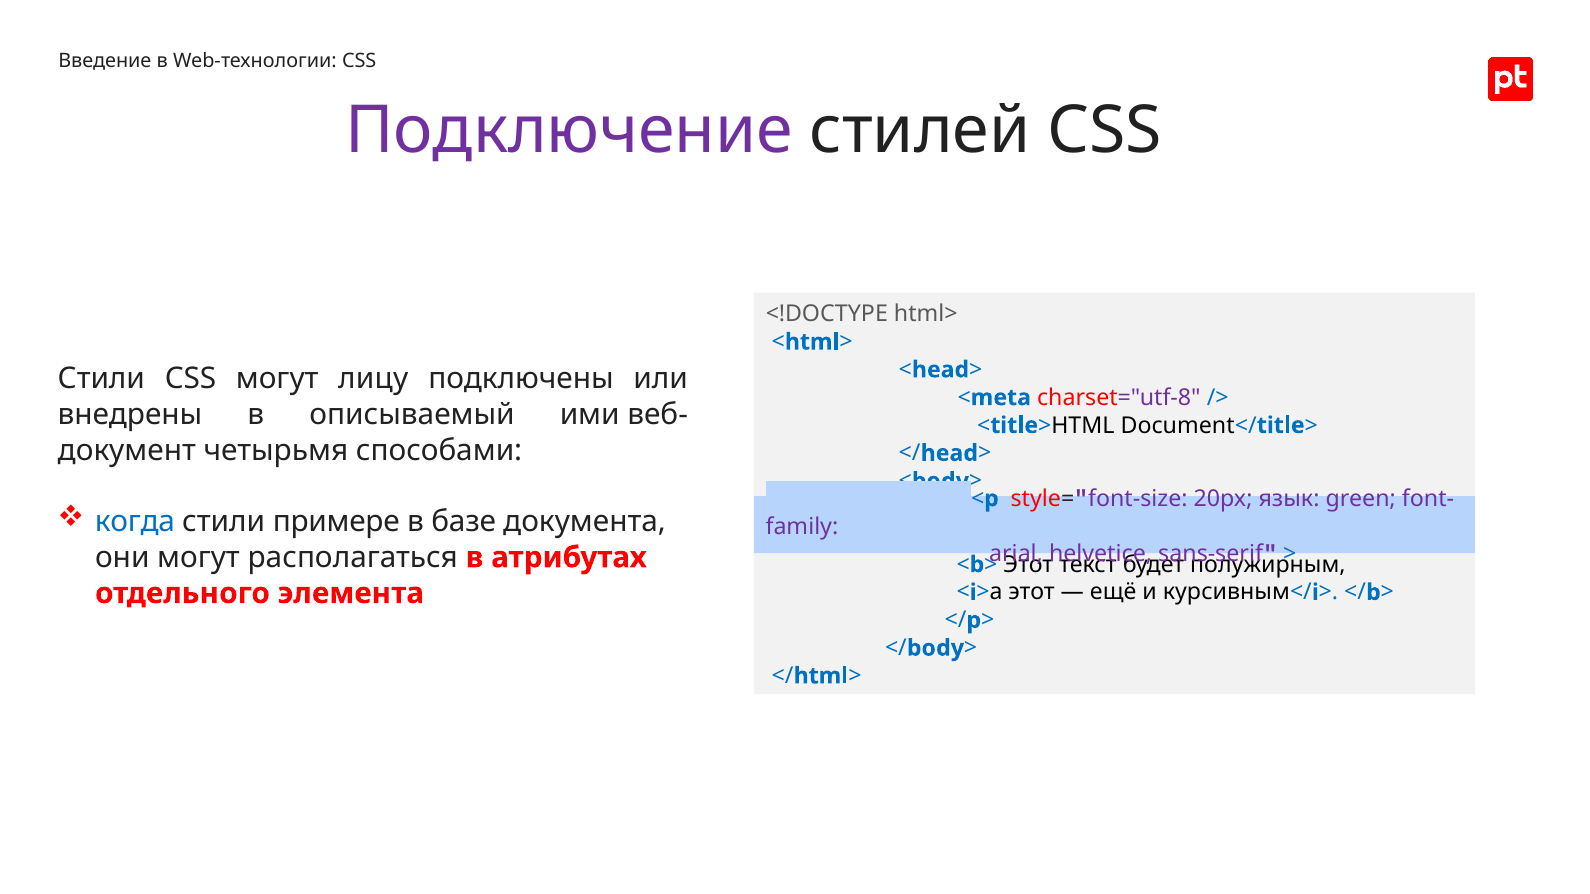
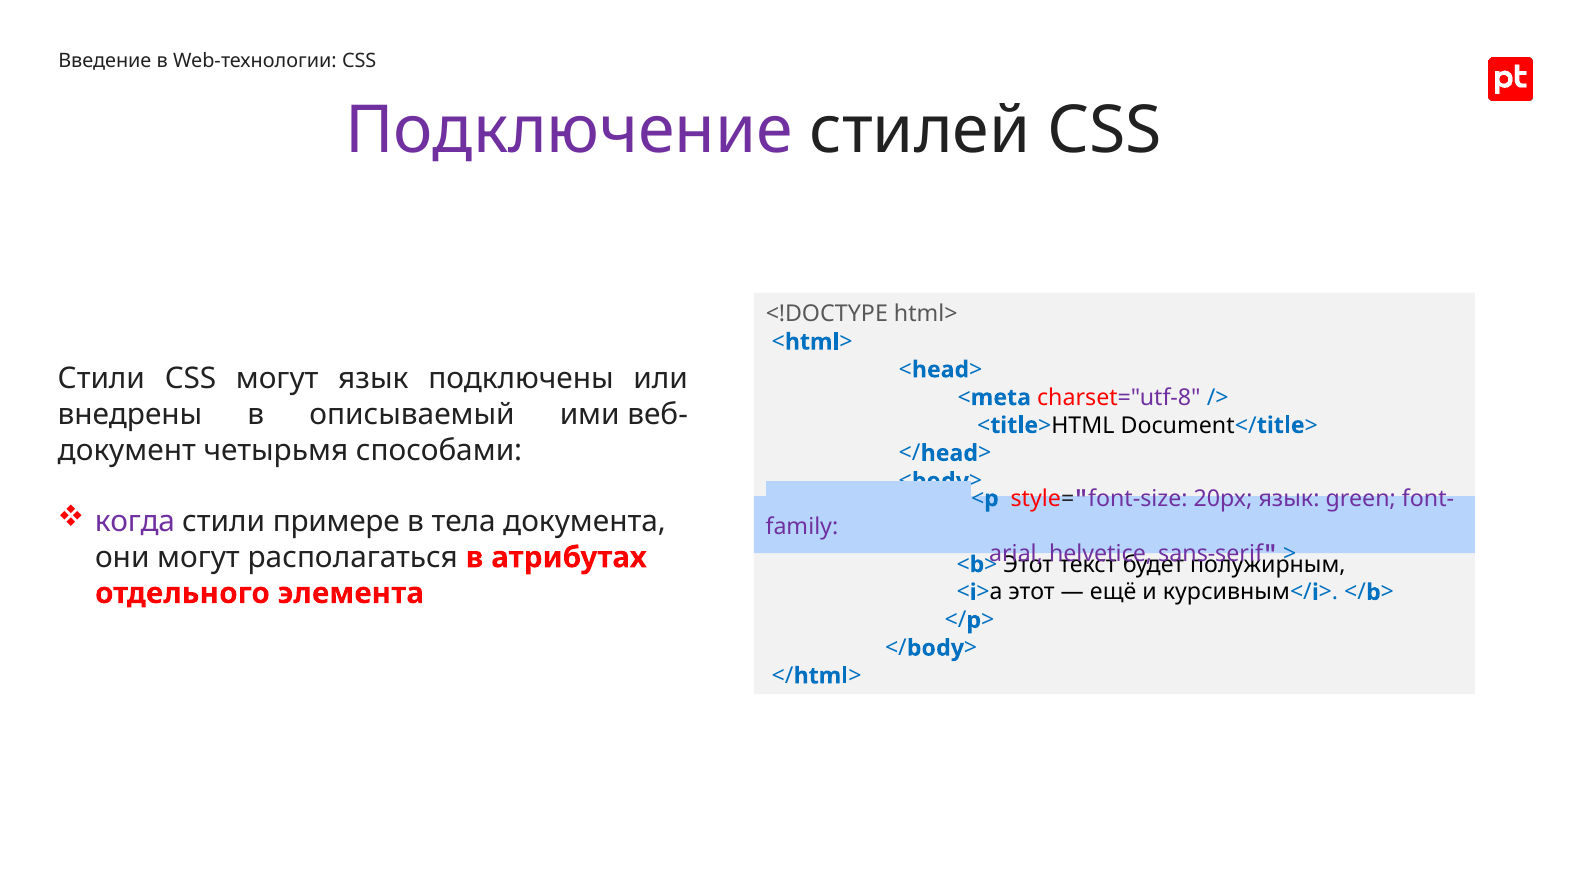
могут лицу: лицу -> язык
когда colour: blue -> purple
базе: базе -> тела
